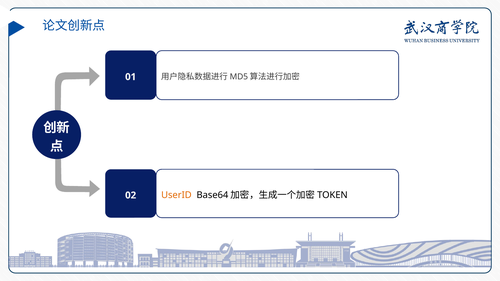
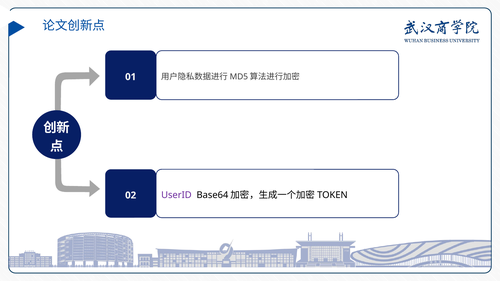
UserID colour: orange -> purple
